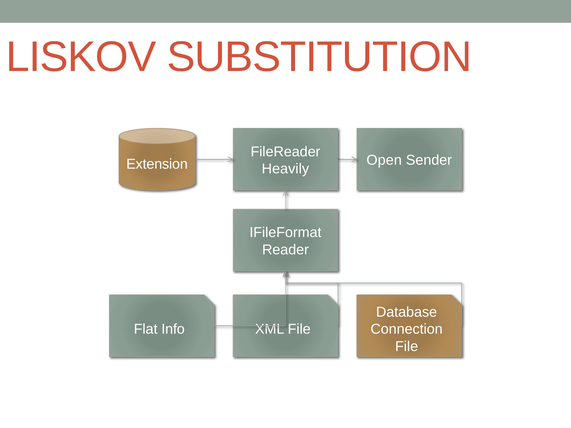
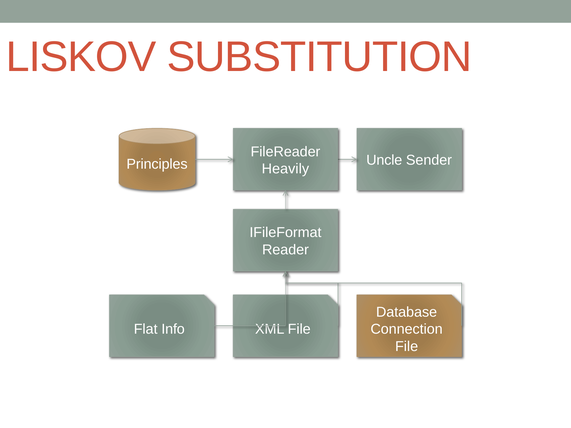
Open: Open -> Uncle
Extension: Extension -> Principles
